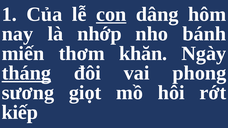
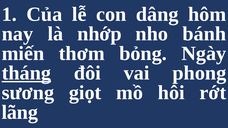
con underline: present -> none
khăn: khăn -> bỏng
kiếp: kiếp -> lãng
